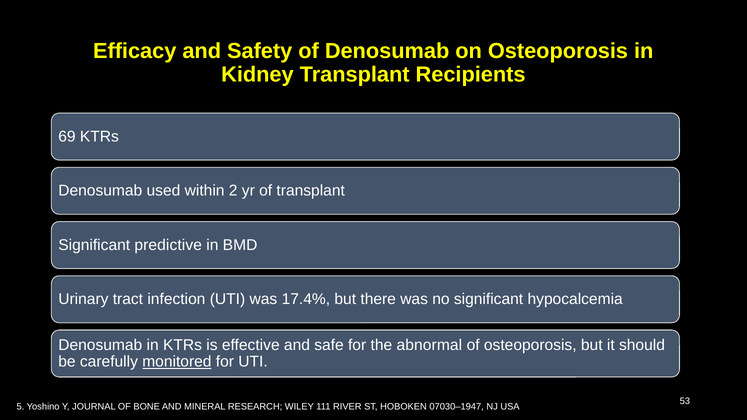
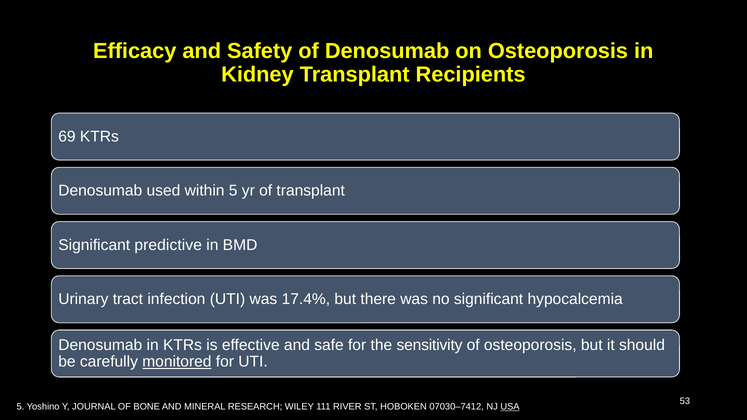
within 2: 2 -> 5
abnormal: abnormal -> sensitivity
07030–1947: 07030–1947 -> 07030–7412
USA underline: none -> present
